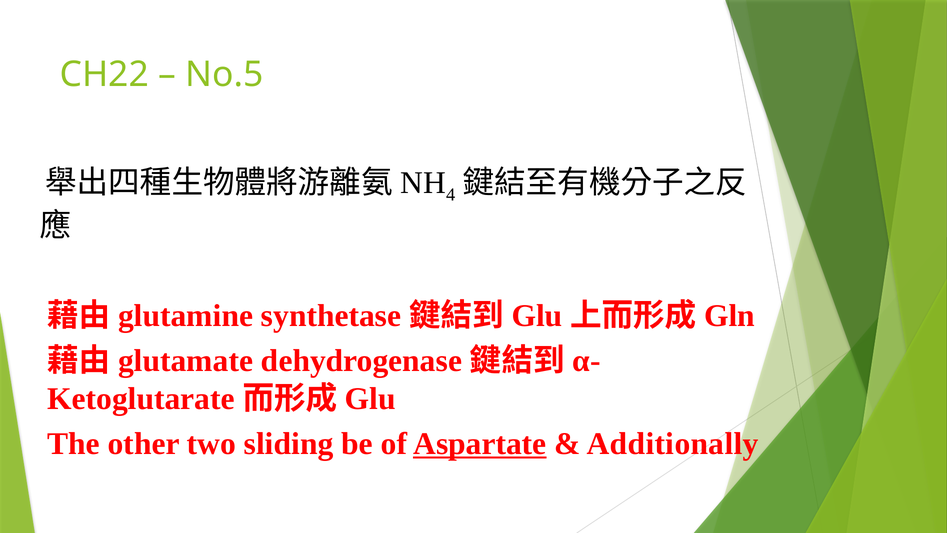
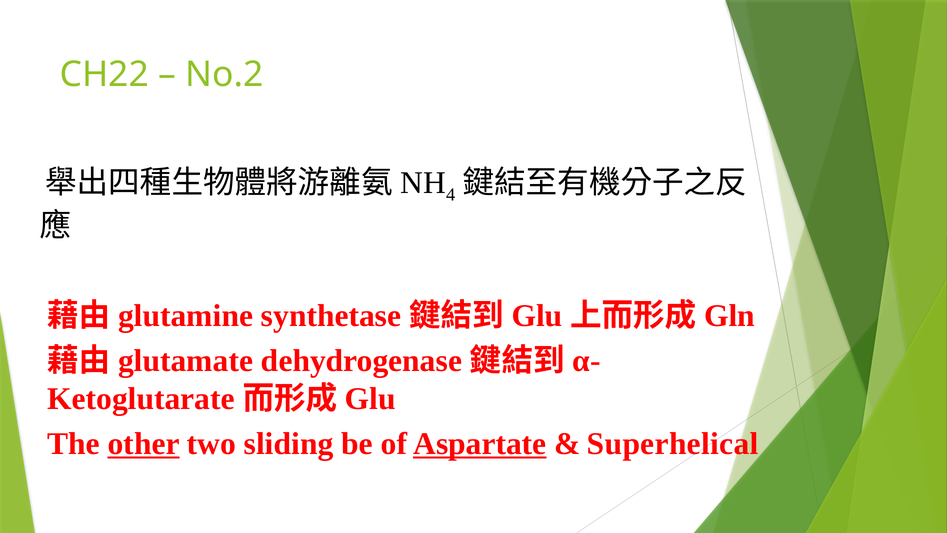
No.5: No.5 -> No.2
other underline: none -> present
Additionally: Additionally -> Superhelical
